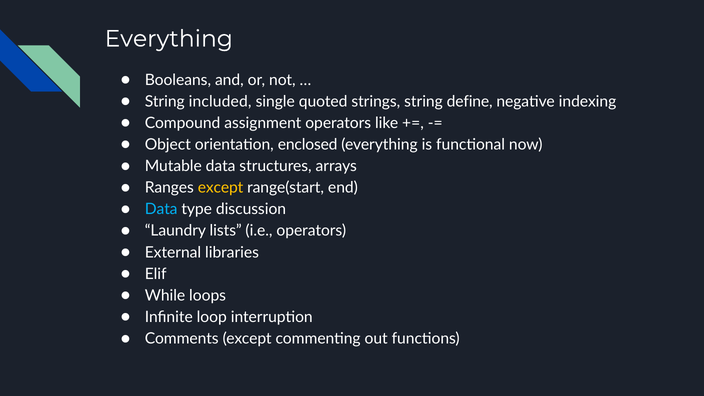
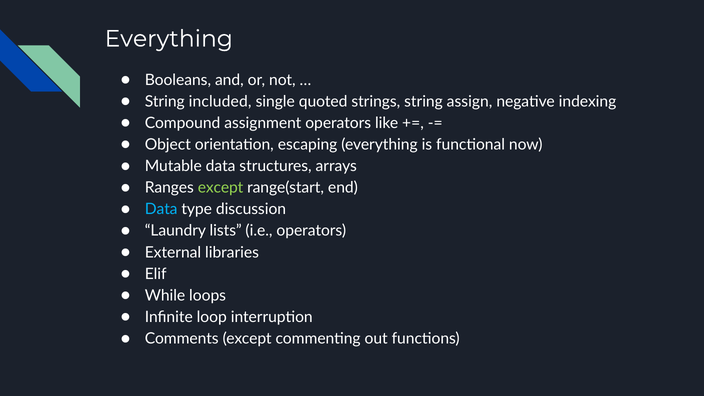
define: define -> assign
enclosed: enclosed -> escaping
except at (221, 188) colour: yellow -> light green
